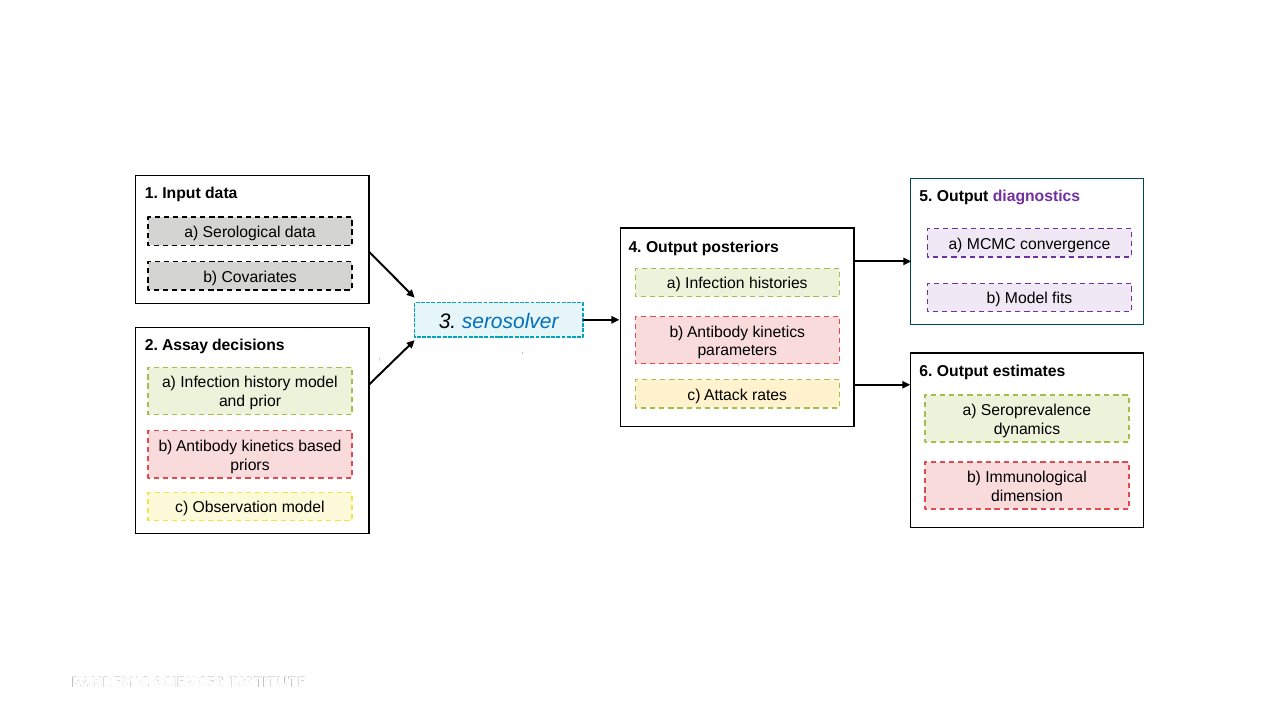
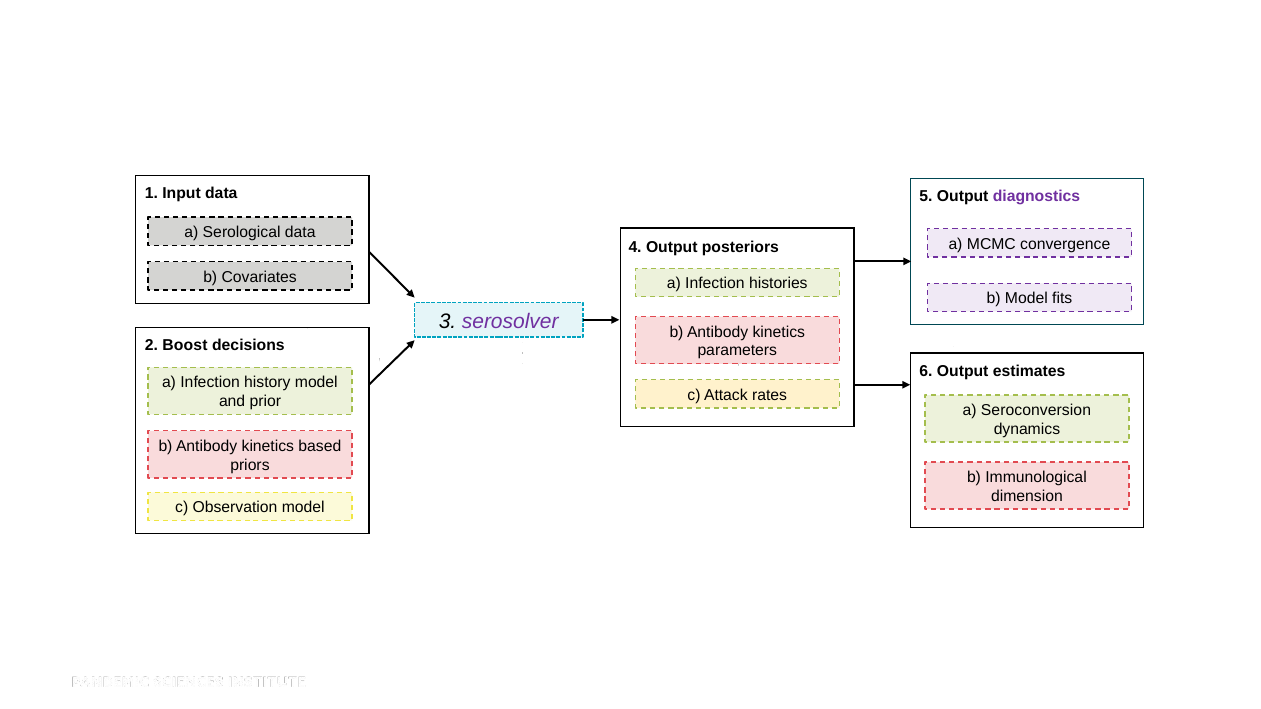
serosolver colour: blue -> purple
Assay: Assay -> Boost
Seroprevalence: Seroprevalence -> Seroconversion
